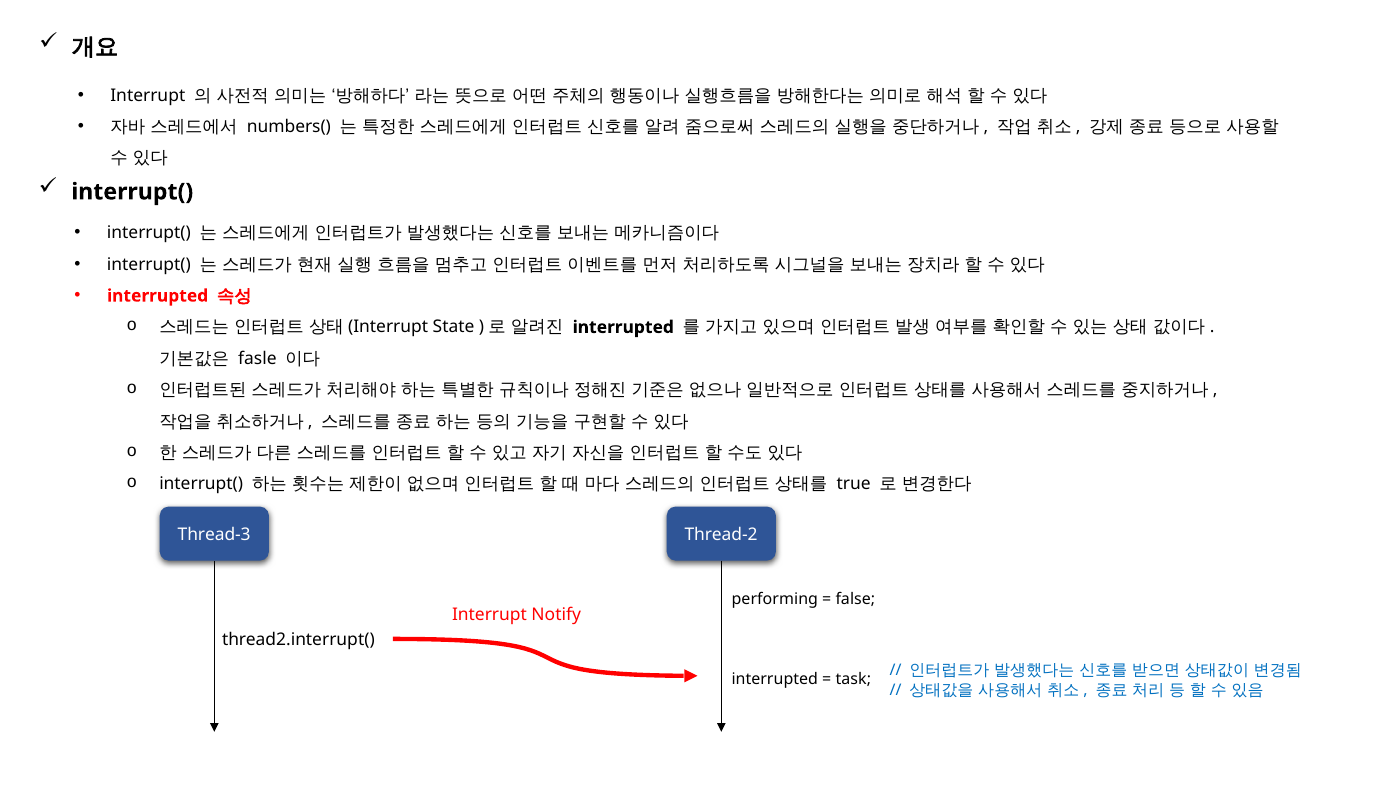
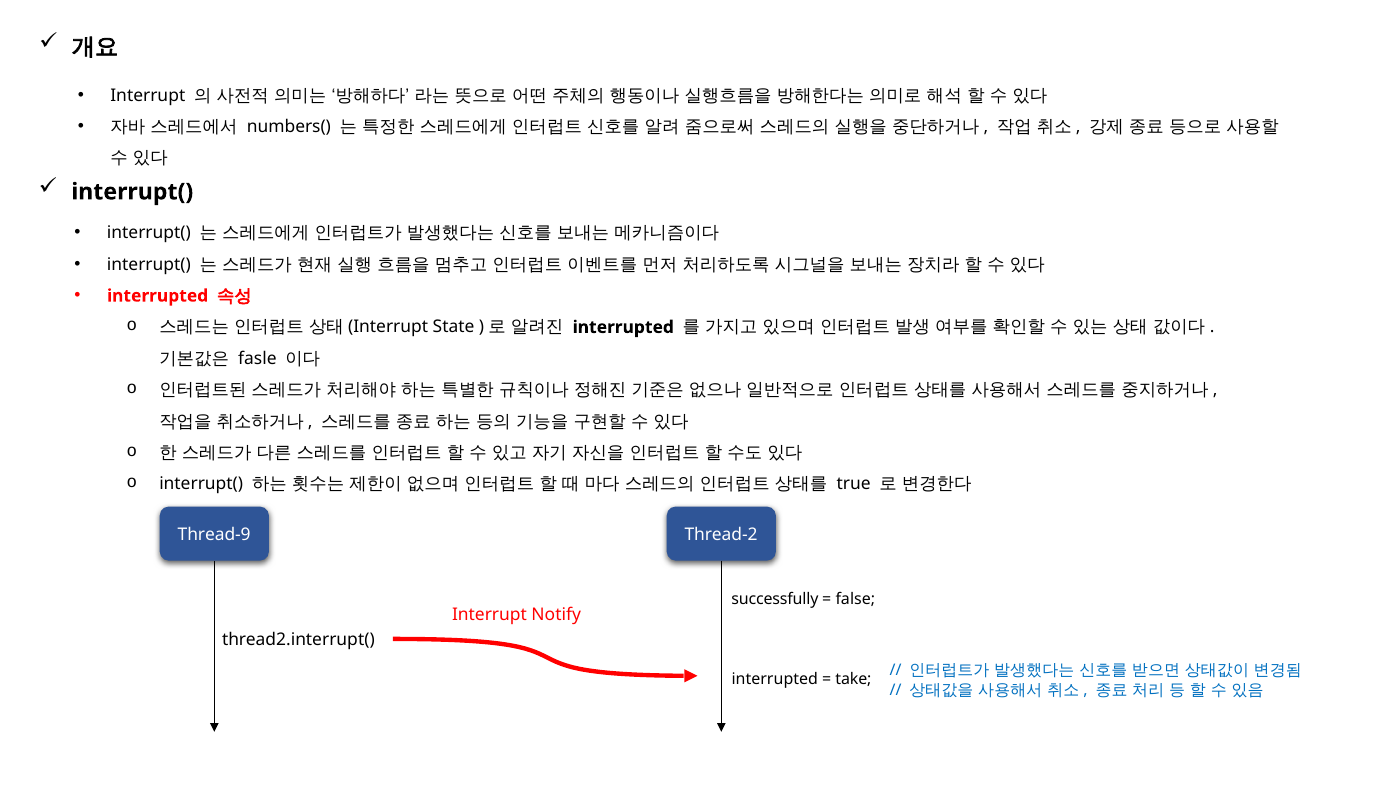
Thread-3: Thread-3 -> Thread-9
performing: performing -> successfully
task: task -> take
